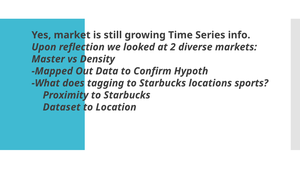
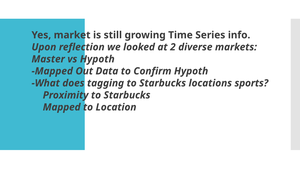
vs Density: Density -> Hypoth
Dataset at (62, 107): Dataset -> Mapped
